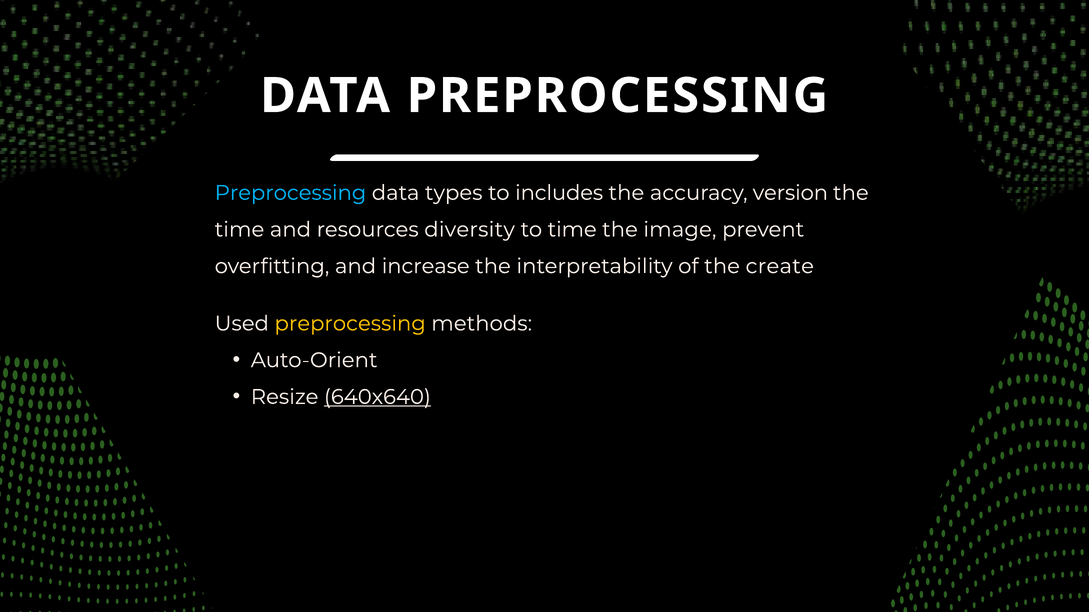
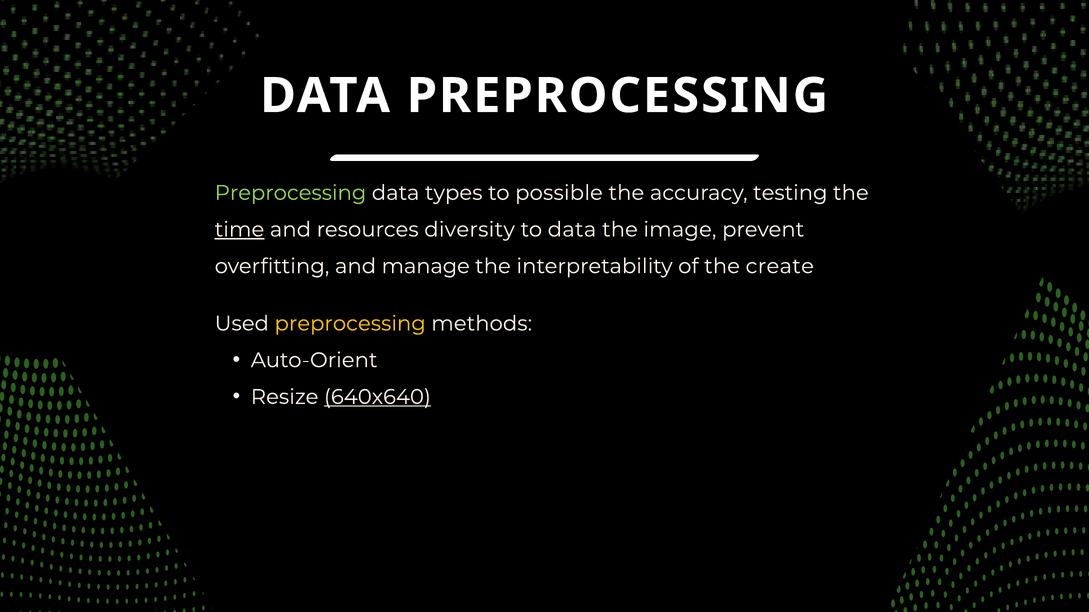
Preprocessing at (290, 193) colour: light blue -> light green
includes: includes -> possible
version: version -> testing
time at (239, 230) underline: none -> present
to time: time -> data
increase: increase -> manage
